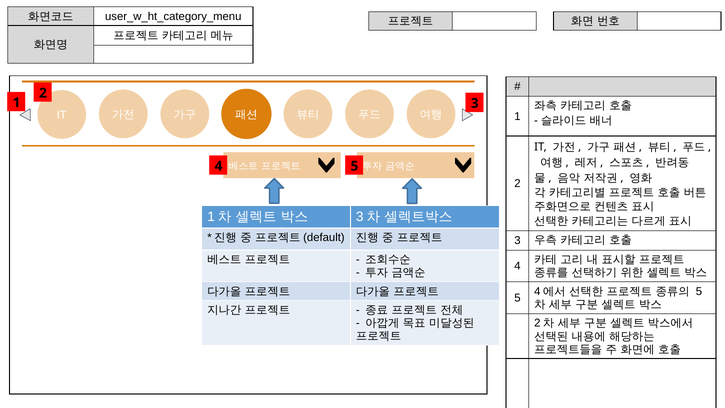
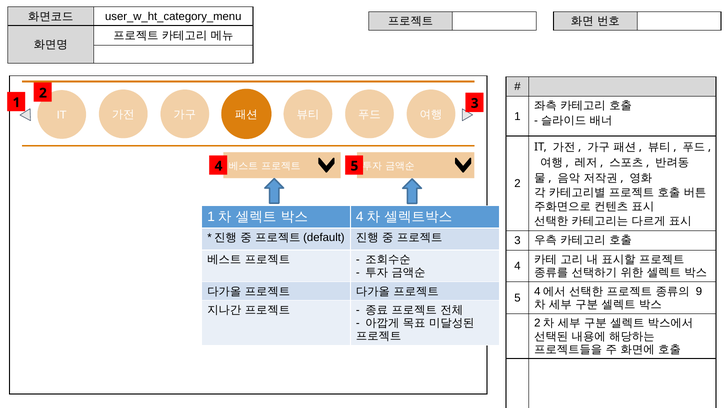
3 at (360, 217): 3 -> 4
5 at (699, 291): 5 -> 9
